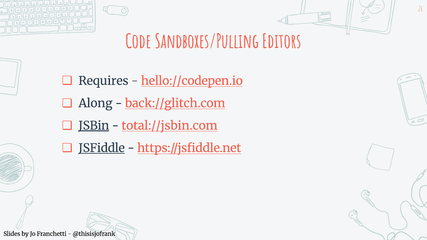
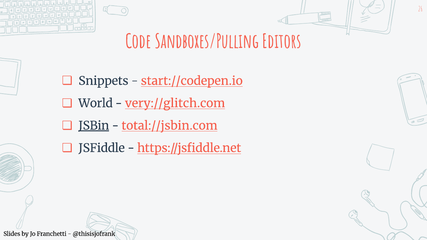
Requires: Requires -> Snippets
hello://codepen.io: hello://codepen.io -> start://codepen.io
Along: Along -> World
back://glitch.com: back://glitch.com -> very://glitch.com
JSFiddle underline: present -> none
